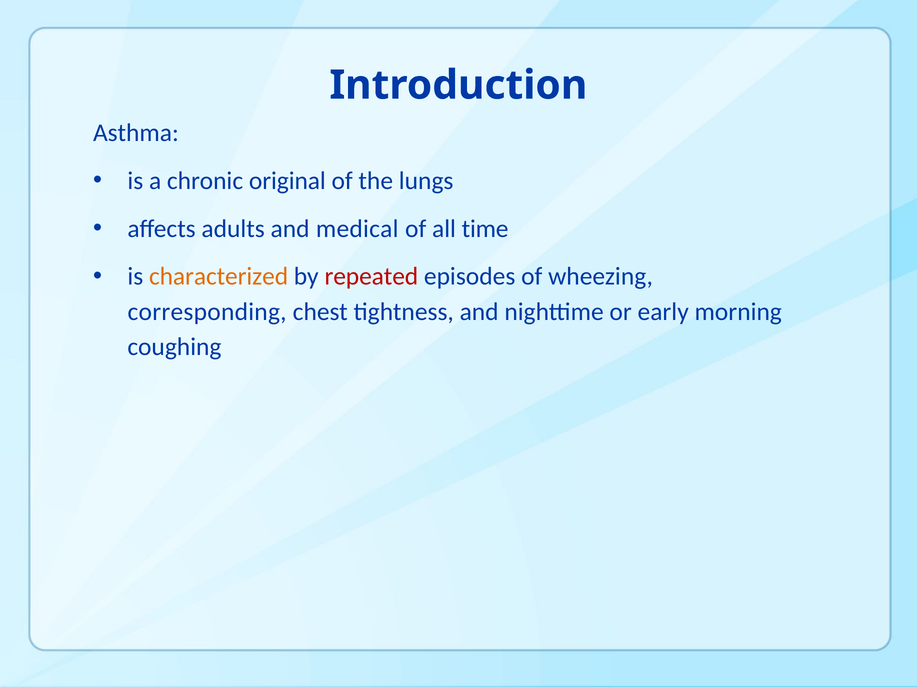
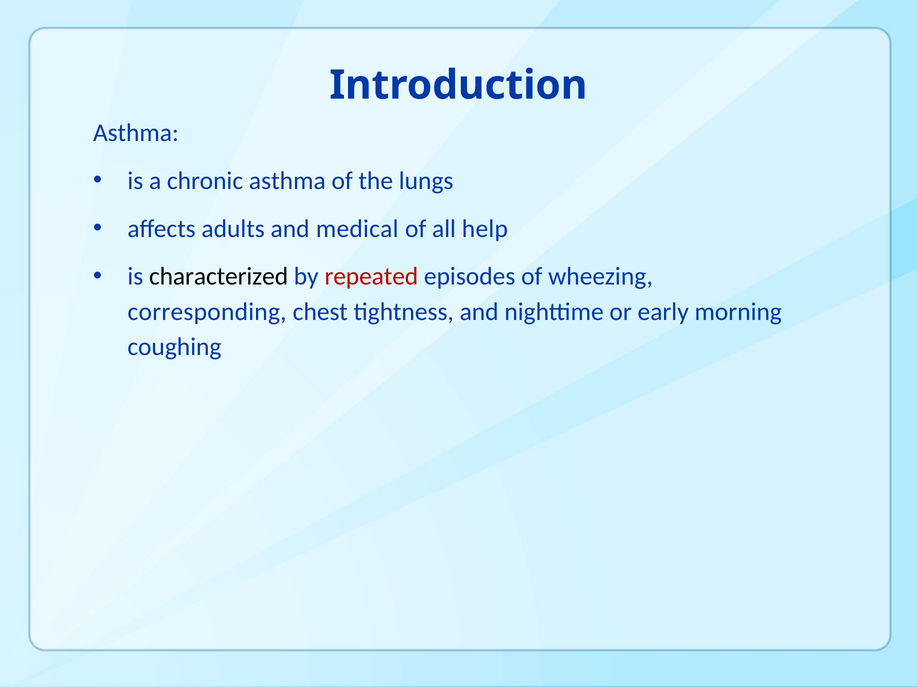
chronic original: original -> asthma
time: time -> help
characterized colour: orange -> black
